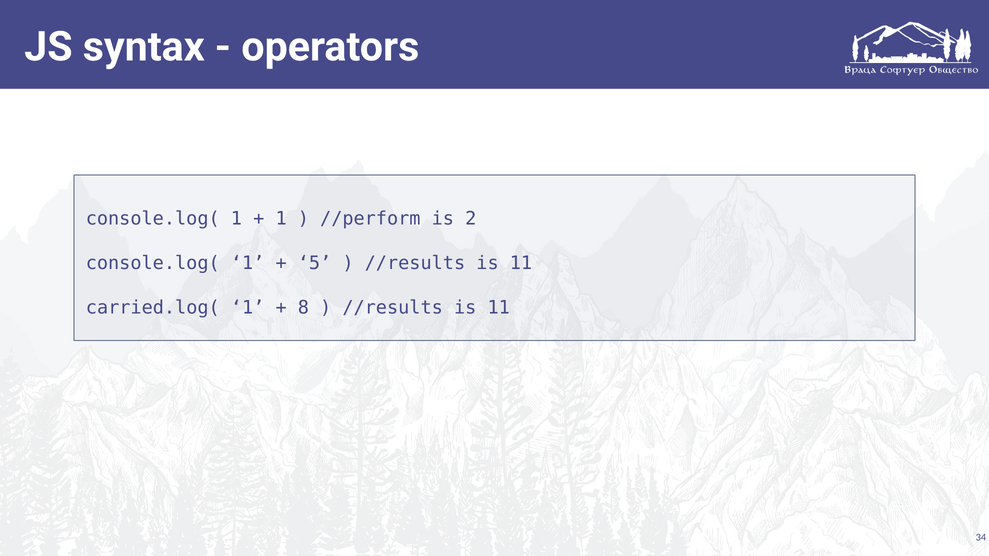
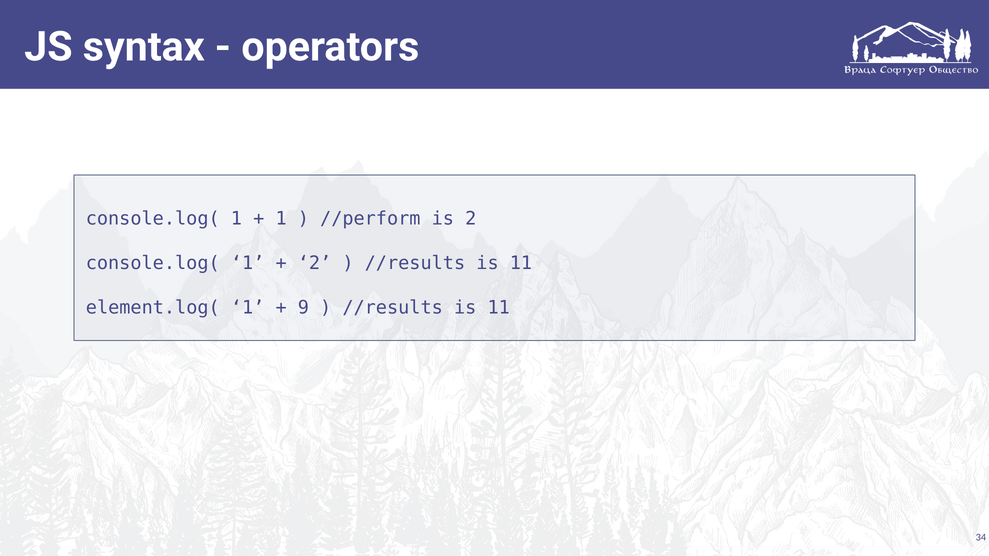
5 at (315, 263): 5 -> 2
carried.log(: carried.log( -> element.log(
8: 8 -> 9
